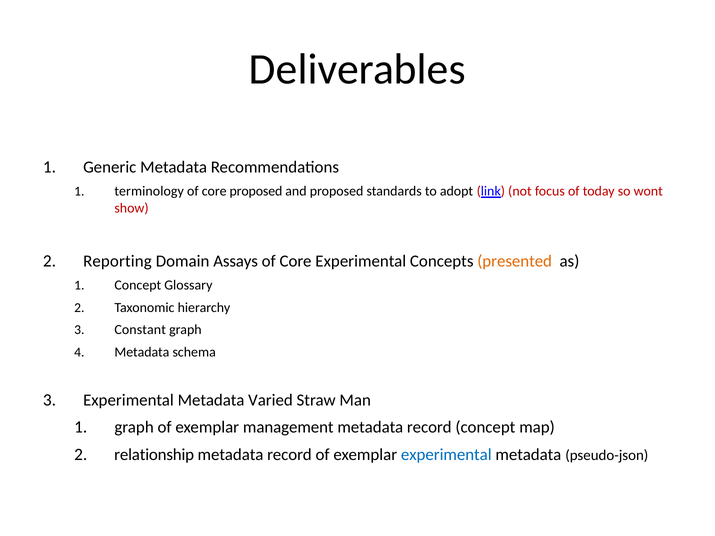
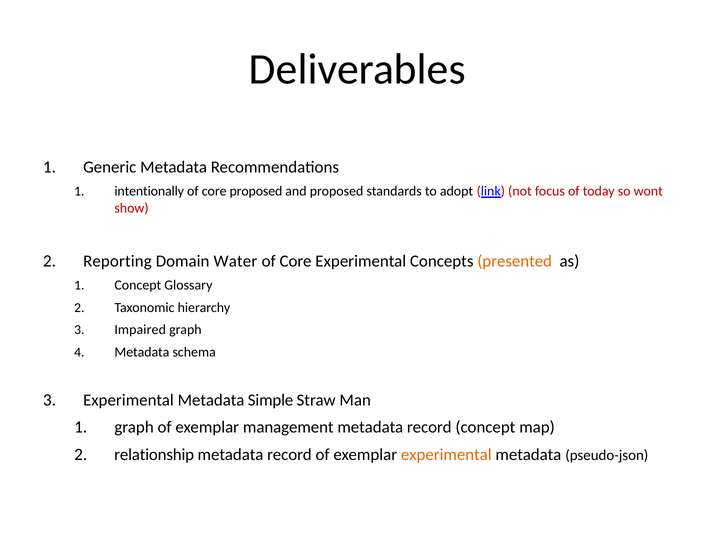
terminology: terminology -> intentionally
Assays: Assays -> Water
Constant: Constant -> Impaired
Varied: Varied -> Simple
experimental at (446, 455) colour: blue -> orange
